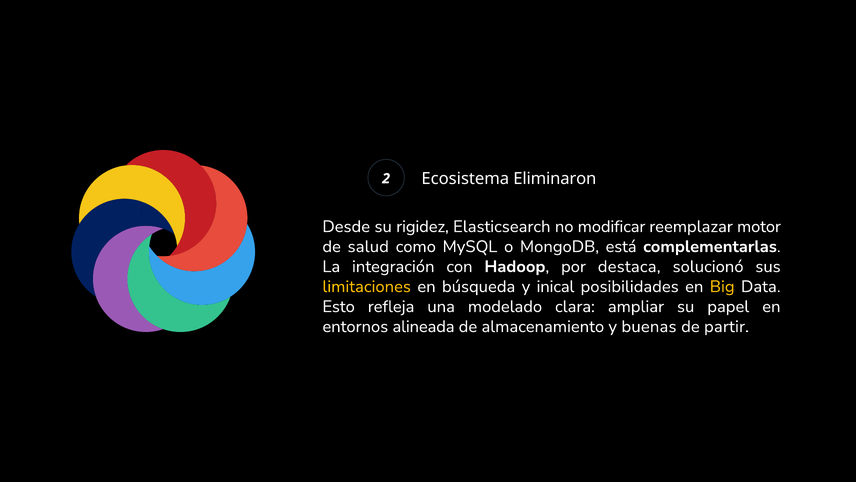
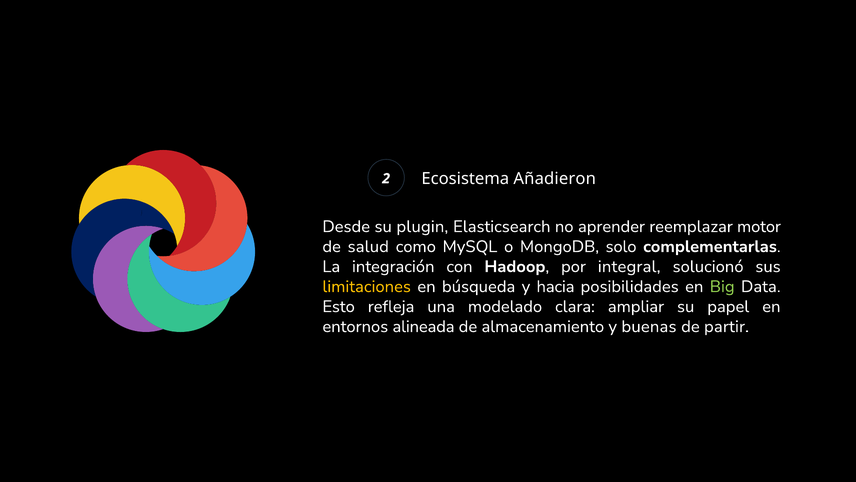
Eliminaron: Eliminaron -> Añadieron
rigidez: rigidez -> plugin
modificar: modificar -> aprender
está: está -> solo
destaca: destaca -> integral
inical: inical -> hacia
Big colour: yellow -> light green
